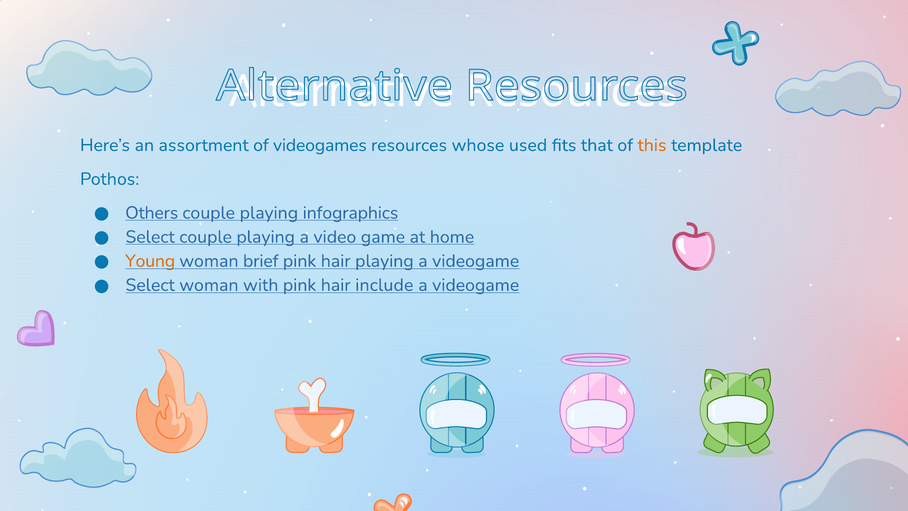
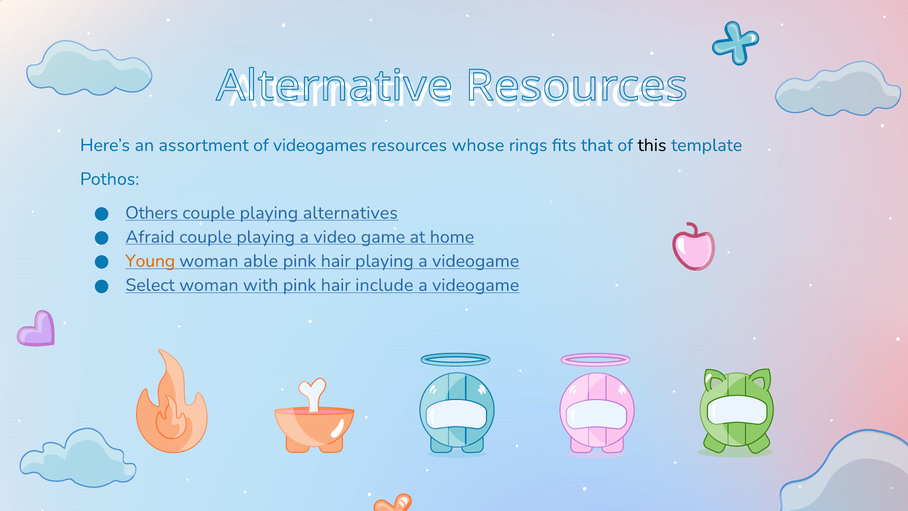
used: used -> rings
this colour: orange -> black
infographics: infographics -> alternatives
Select at (150, 237): Select -> Afraid
brief: brief -> able
